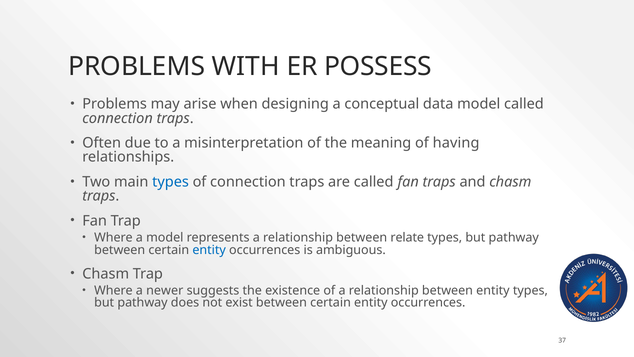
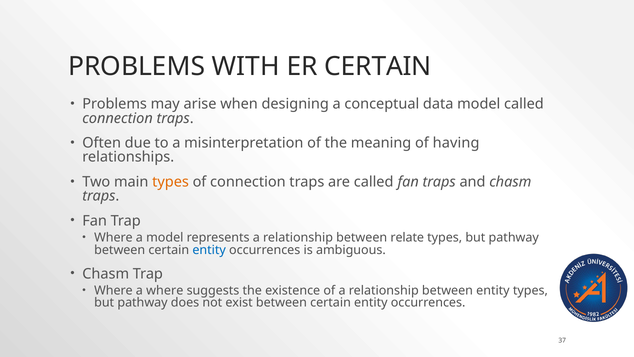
ER POSSESS: POSSESS -> CERTAIN
types at (171, 182) colour: blue -> orange
a newer: newer -> where
